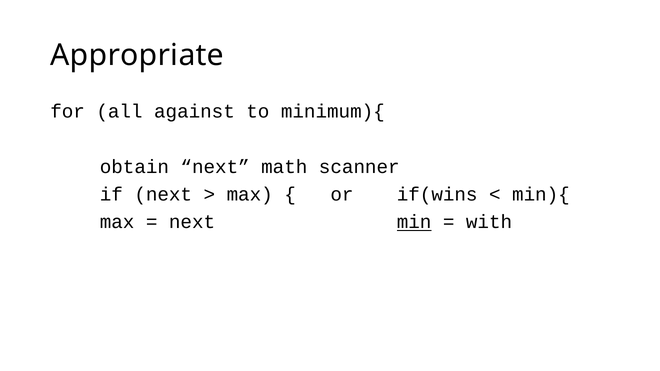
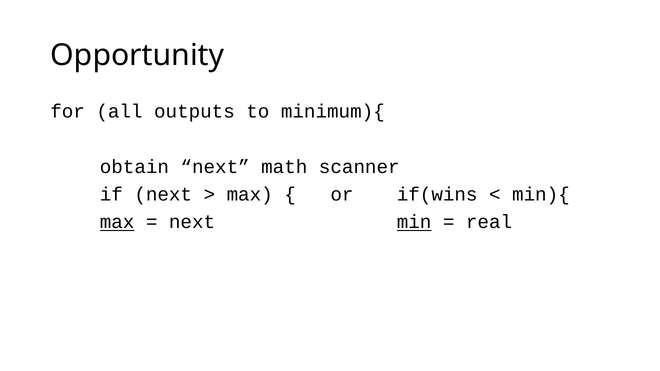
Appropriate: Appropriate -> Opportunity
against: against -> outputs
max at (117, 222) underline: none -> present
with: with -> real
